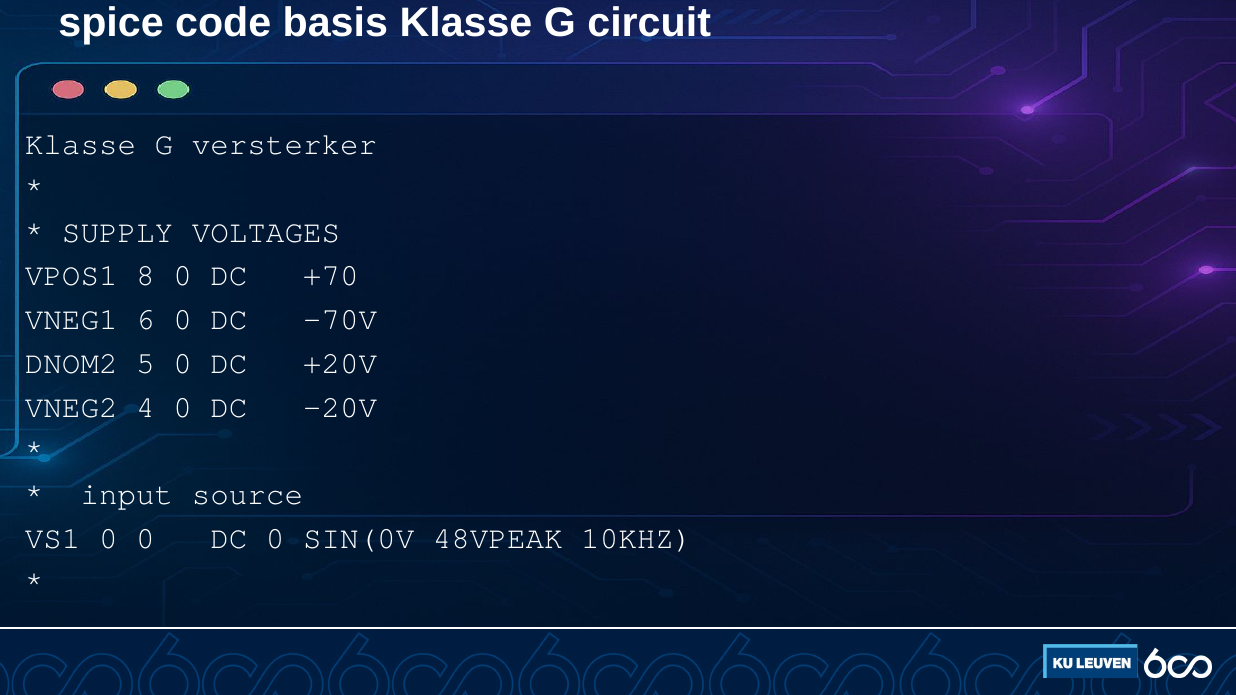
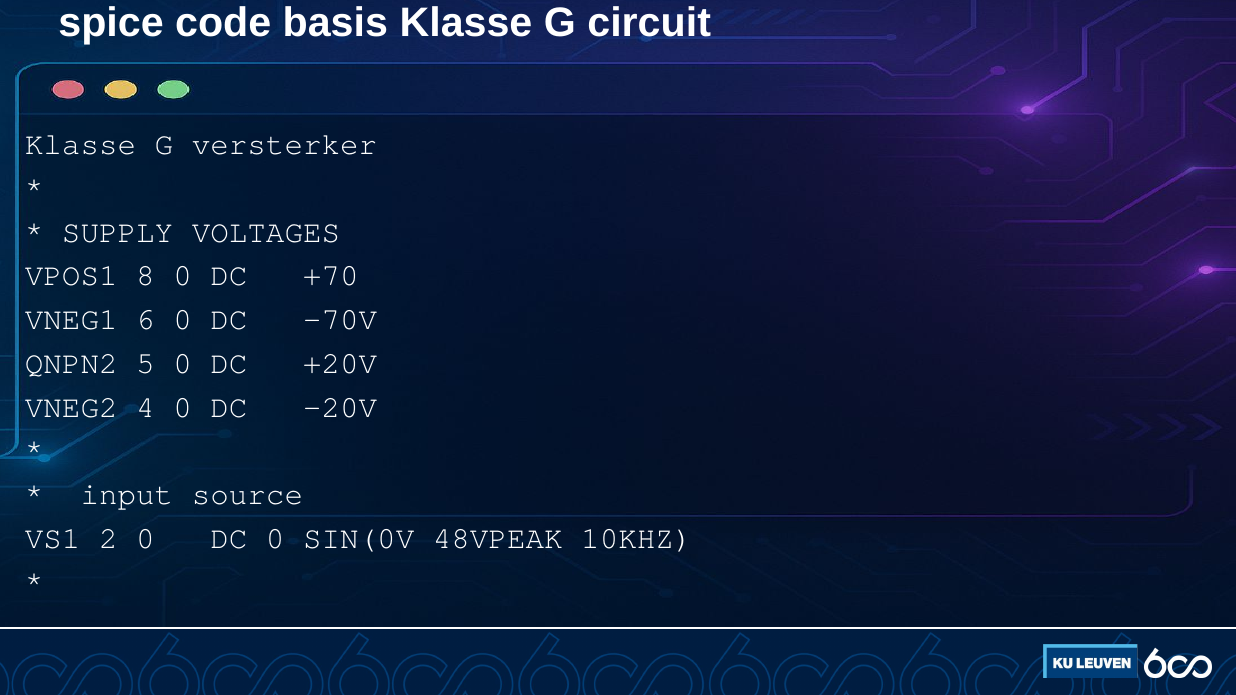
DNOM2: DNOM2 -> QNPN2
VS1 0: 0 -> 2
